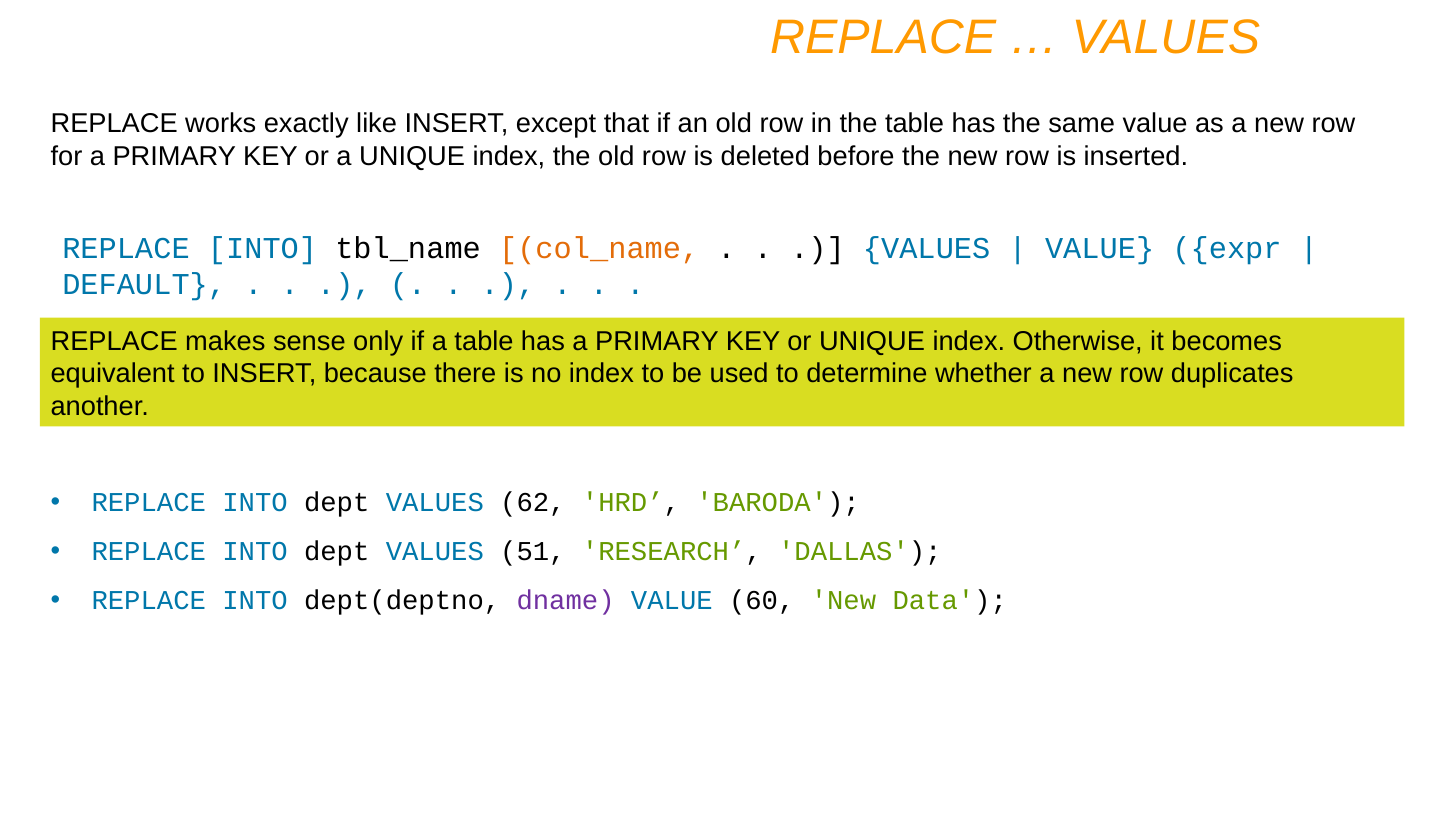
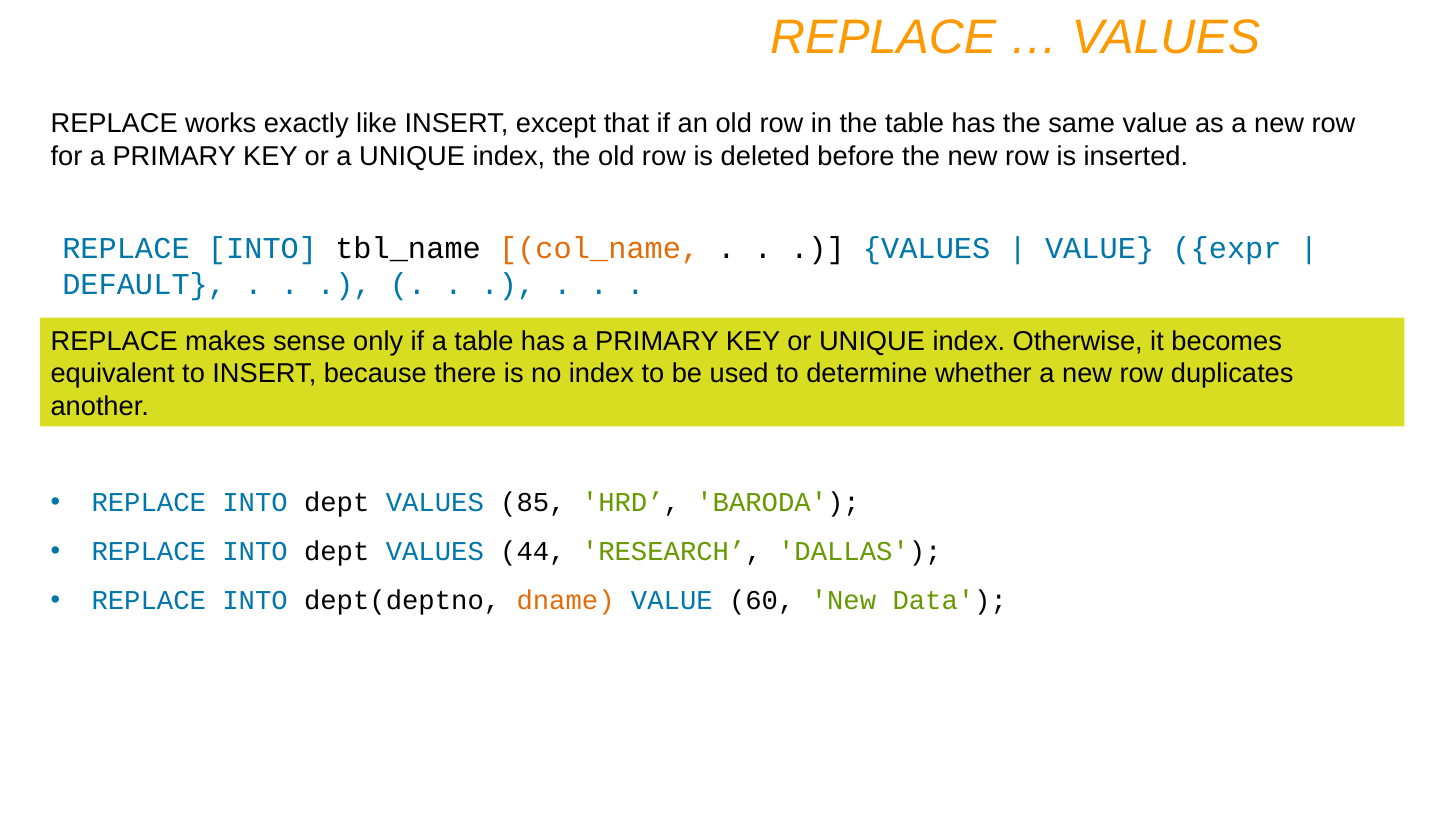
62: 62 -> 85
51: 51 -> 44
dname colour: purple -> orange
